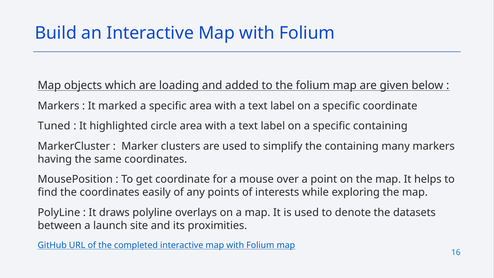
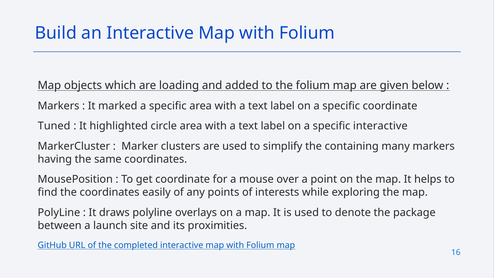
specific containing: containing -> interactive
datasets: datasets -> package
